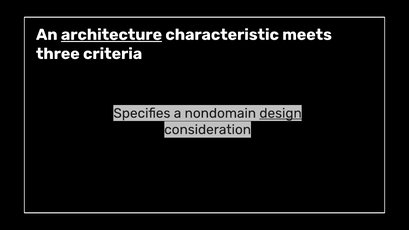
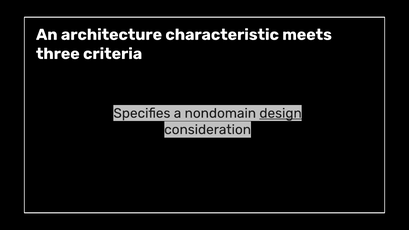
architecture underline: present -> none
